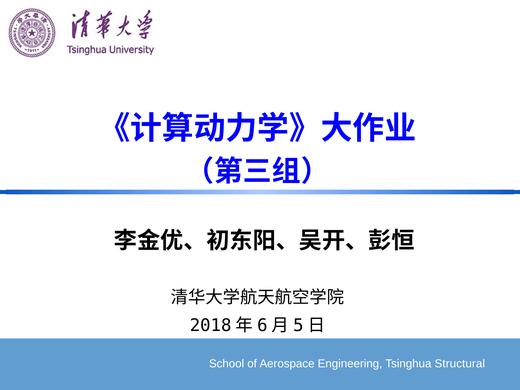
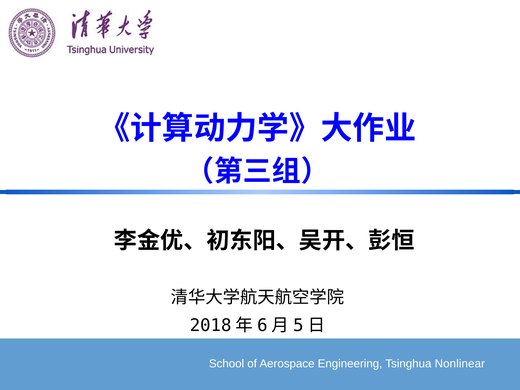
Structural: Structural -> Nonlinear
